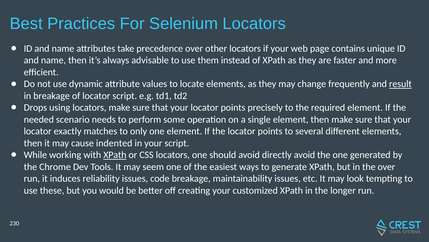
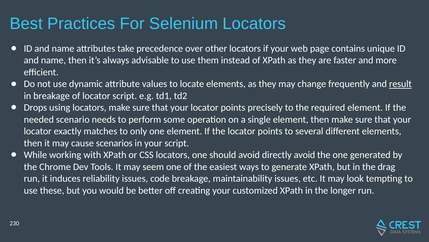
indented: indented -> scenarios
XPath at (115, 155) underline: present -> none
the over: over -> drag
